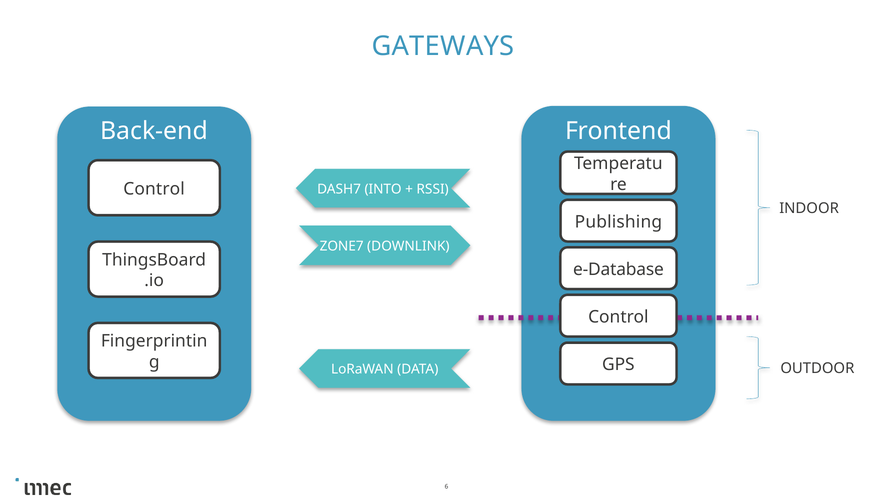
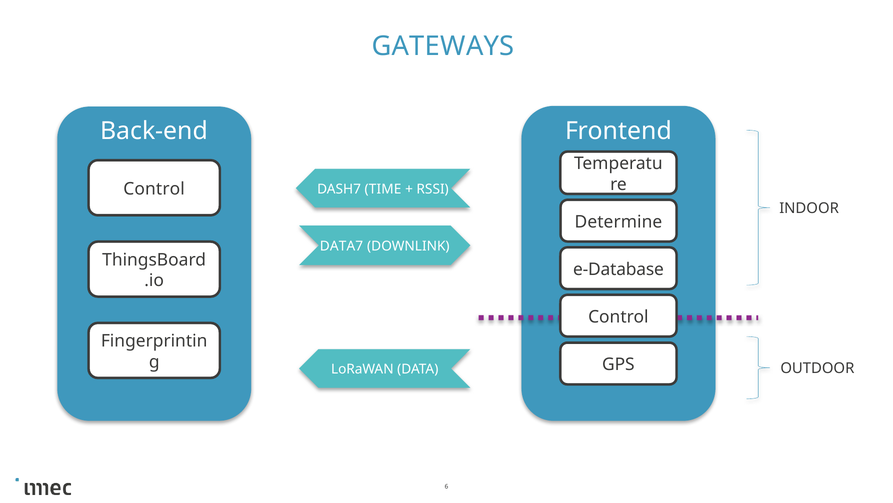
INTO: INTO -> TIME
Publishing: Publishing -> Determine
ZONE7: ZONE7 -> DATA7
